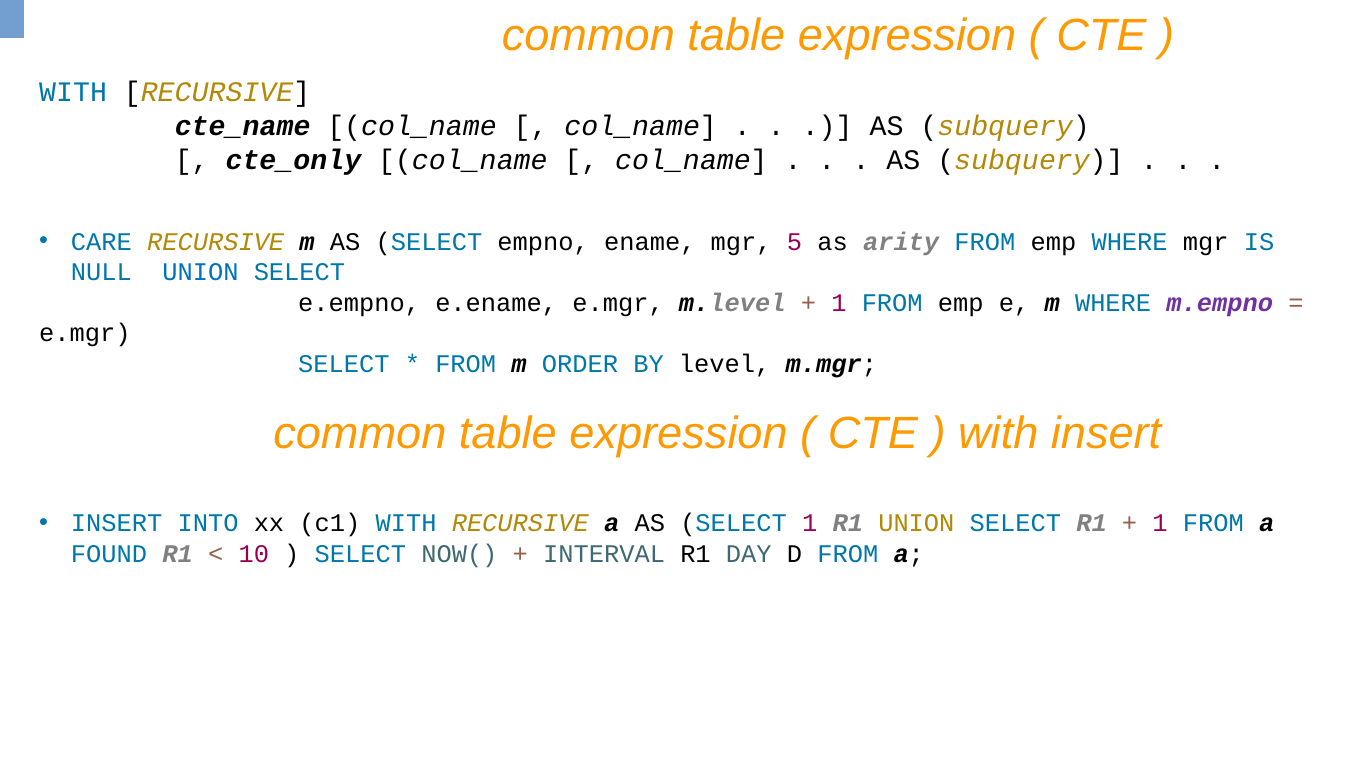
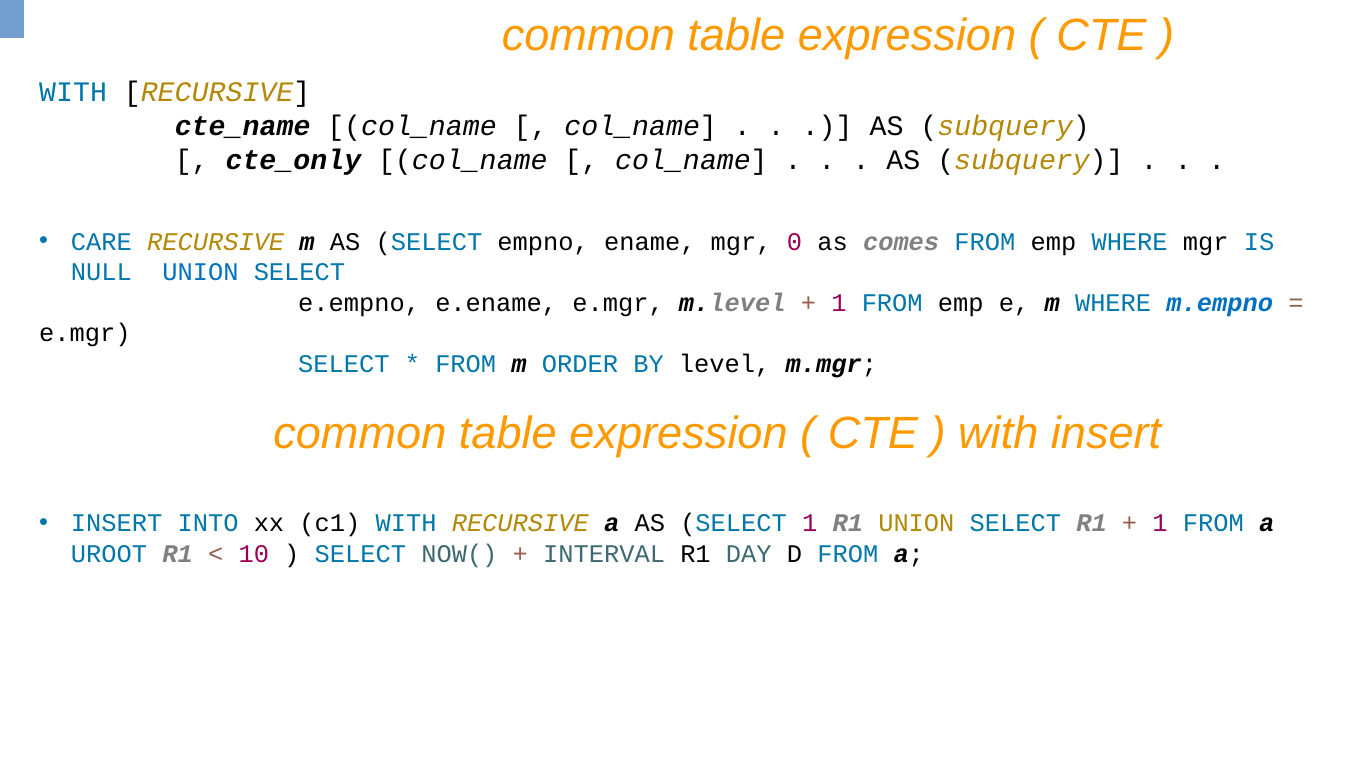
5: 5 -> 0
arity: arity -> comes
m.empno colour: purple -> blue
FOUND: FOUND -> UROOT
